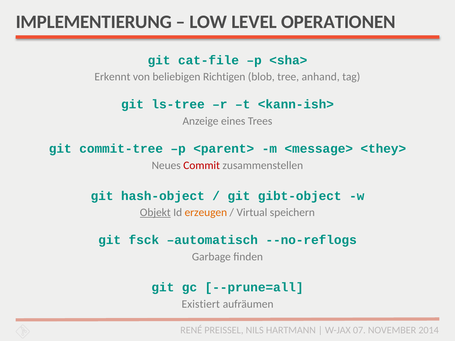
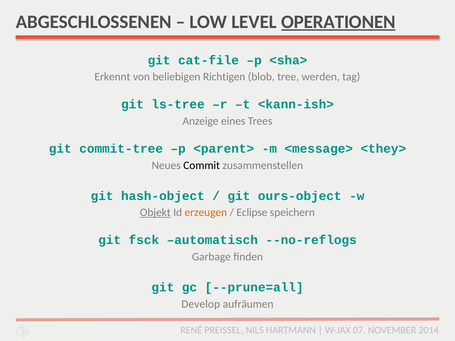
IMPLEMENTIERUNG: IMPLEMENTIERUNG -> ABGESCHLOSSENEN
OPERATIONEN underline: none -> present
anhand: anhand -> werden
Commit colour: red -> black
gibt-object: gibt-object -> ours-object
Virtual: Virtual -> Eclipse
Existiert: Existiert -> Develop
